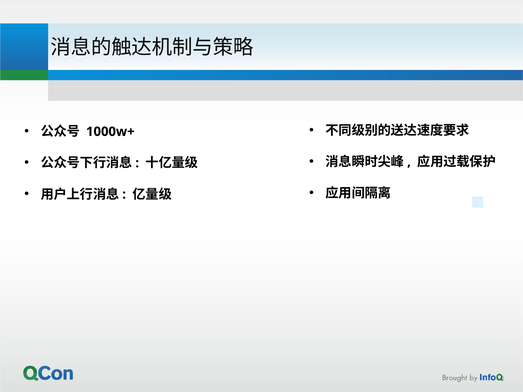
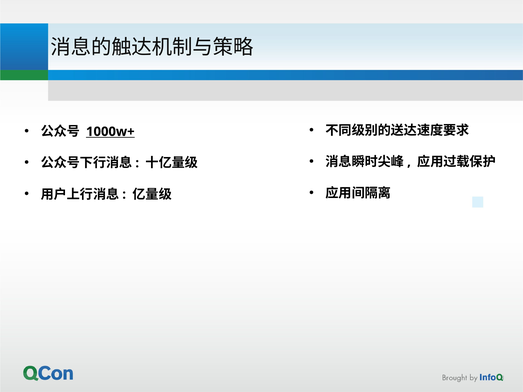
1000w+ underline: none -> present
